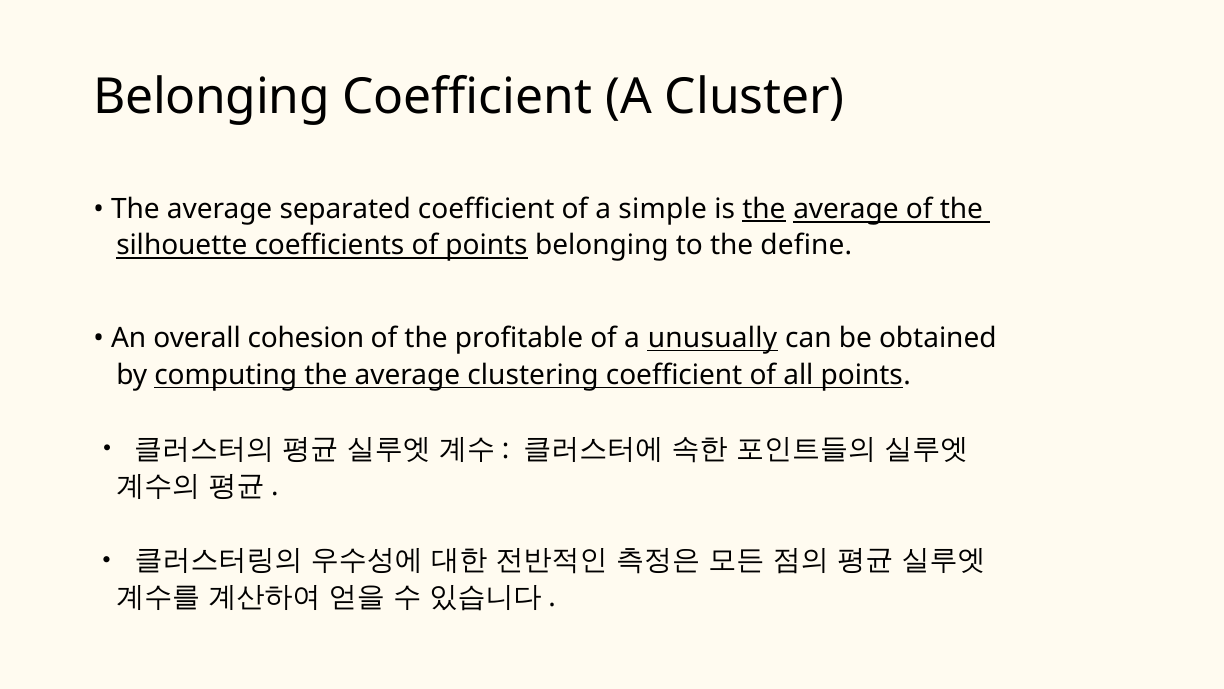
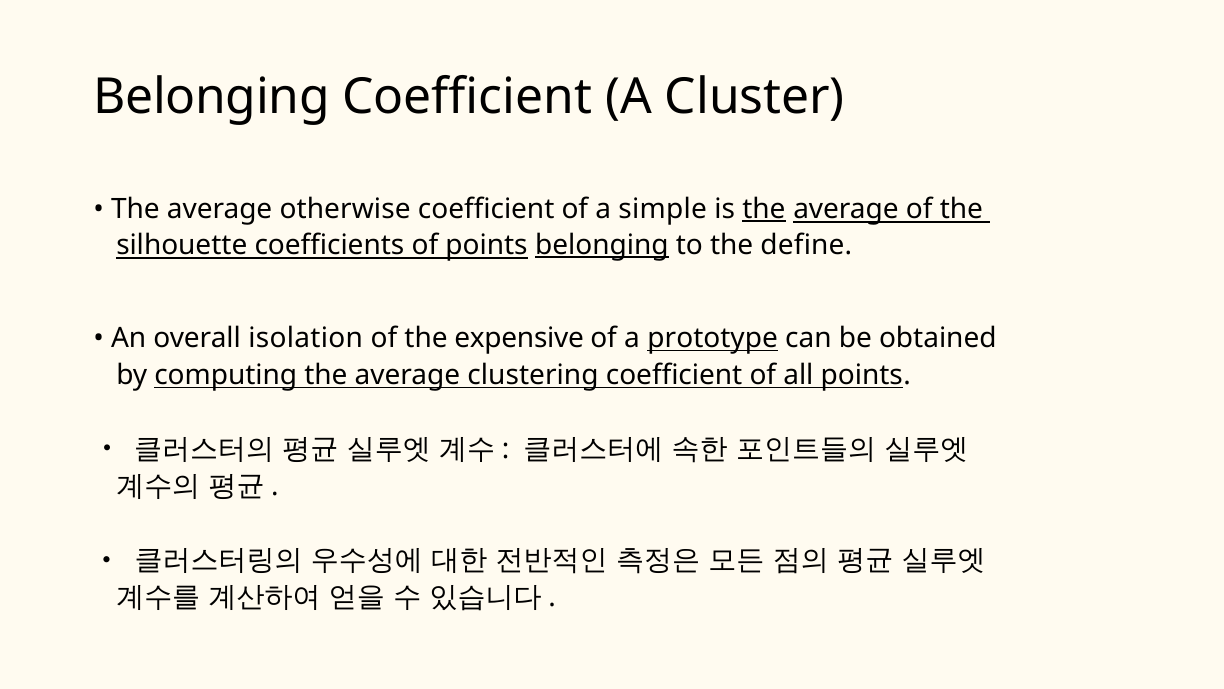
separated: separated -> otherwise
belonging at (602, 245) underline: none -> present
cohesion: cohesion -> isolation
profitable: profitable -> expensive
unusually: unusually -> prototype
